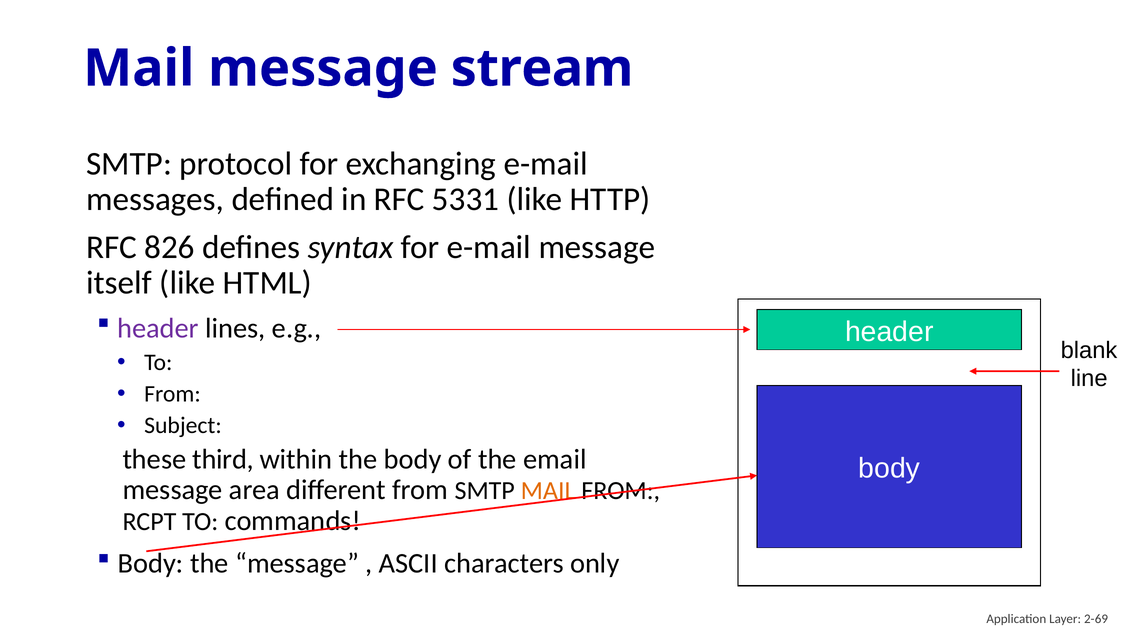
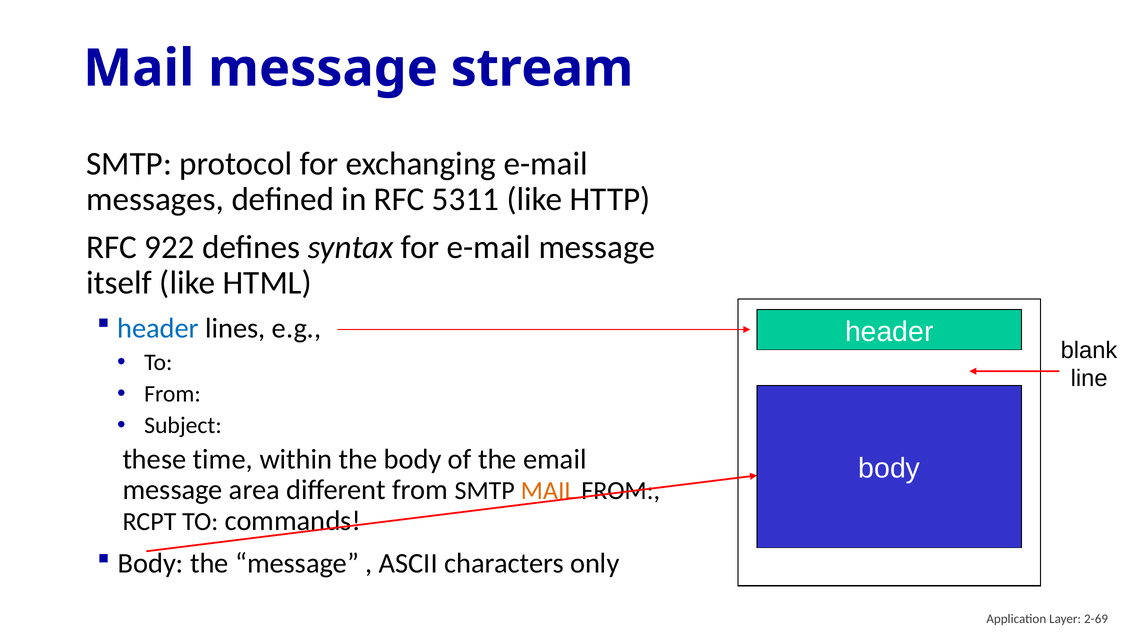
5331: 5331 -> 5311
826: 826 -> 922
header at (158, 328) colour: purple -> blue
third: third -> time
